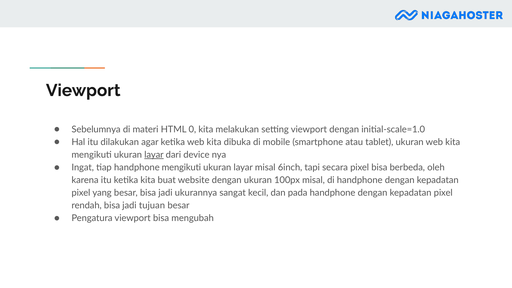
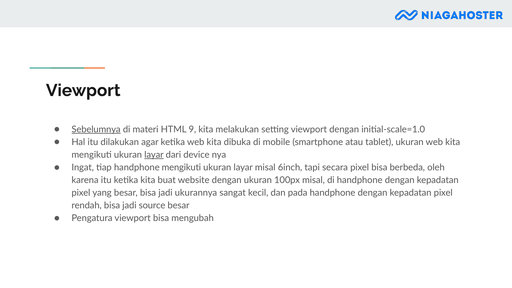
Sebelumnya underline: none -> present
0: 0 -> 9
tujuan: tujuan -> source
